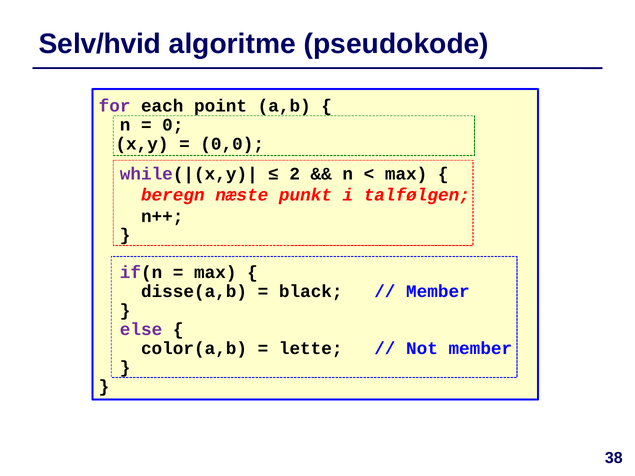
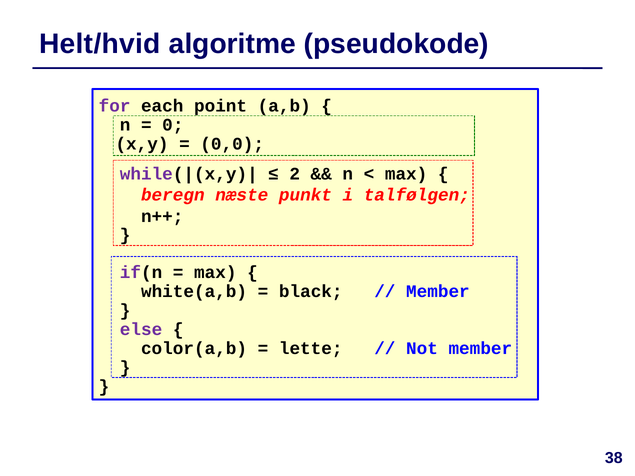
Selv/hvid: Selv/hvid -> Helt/hvid
disse(a,b: disse(a,b -> white(a,b
